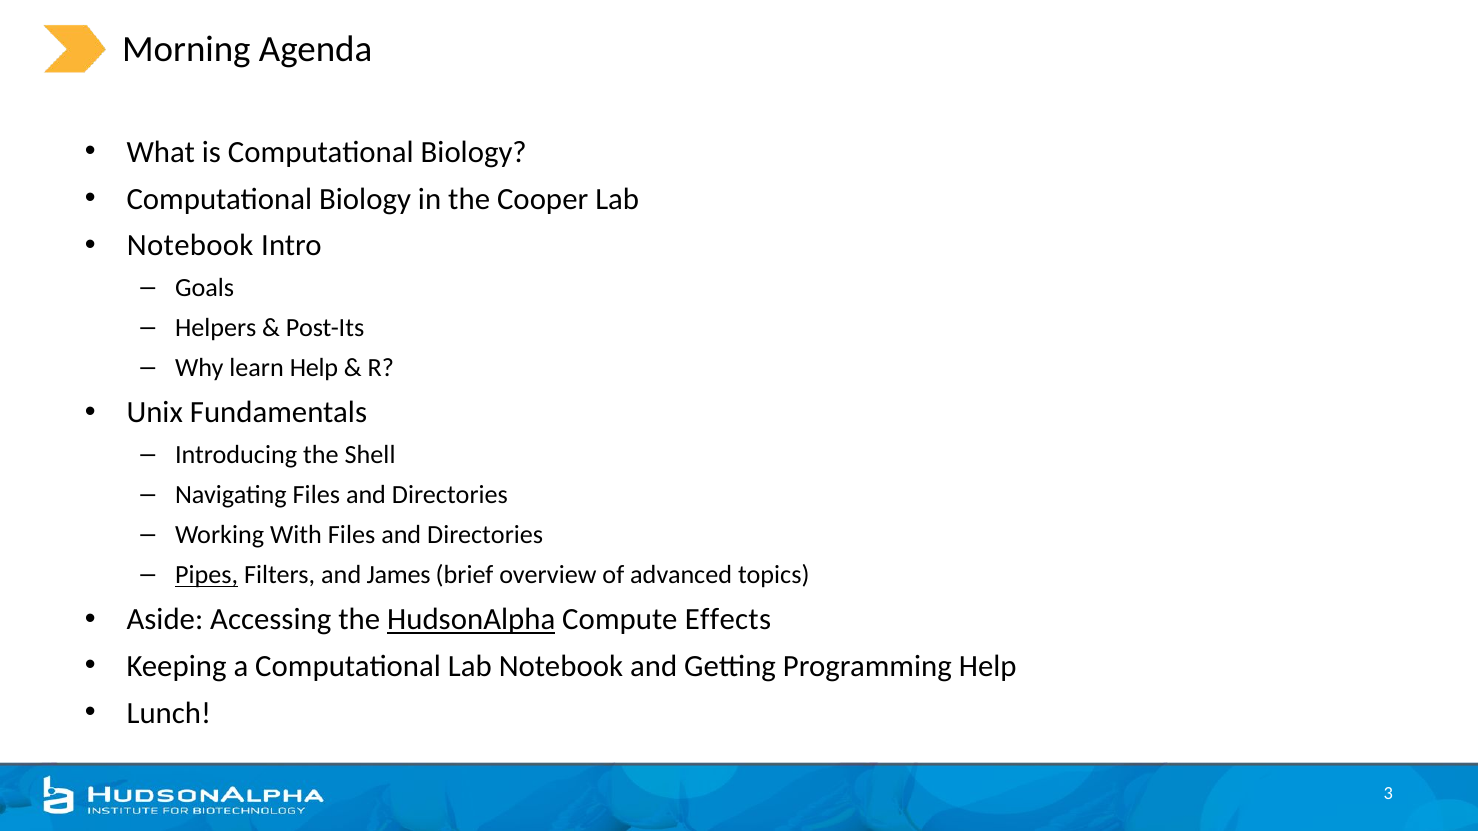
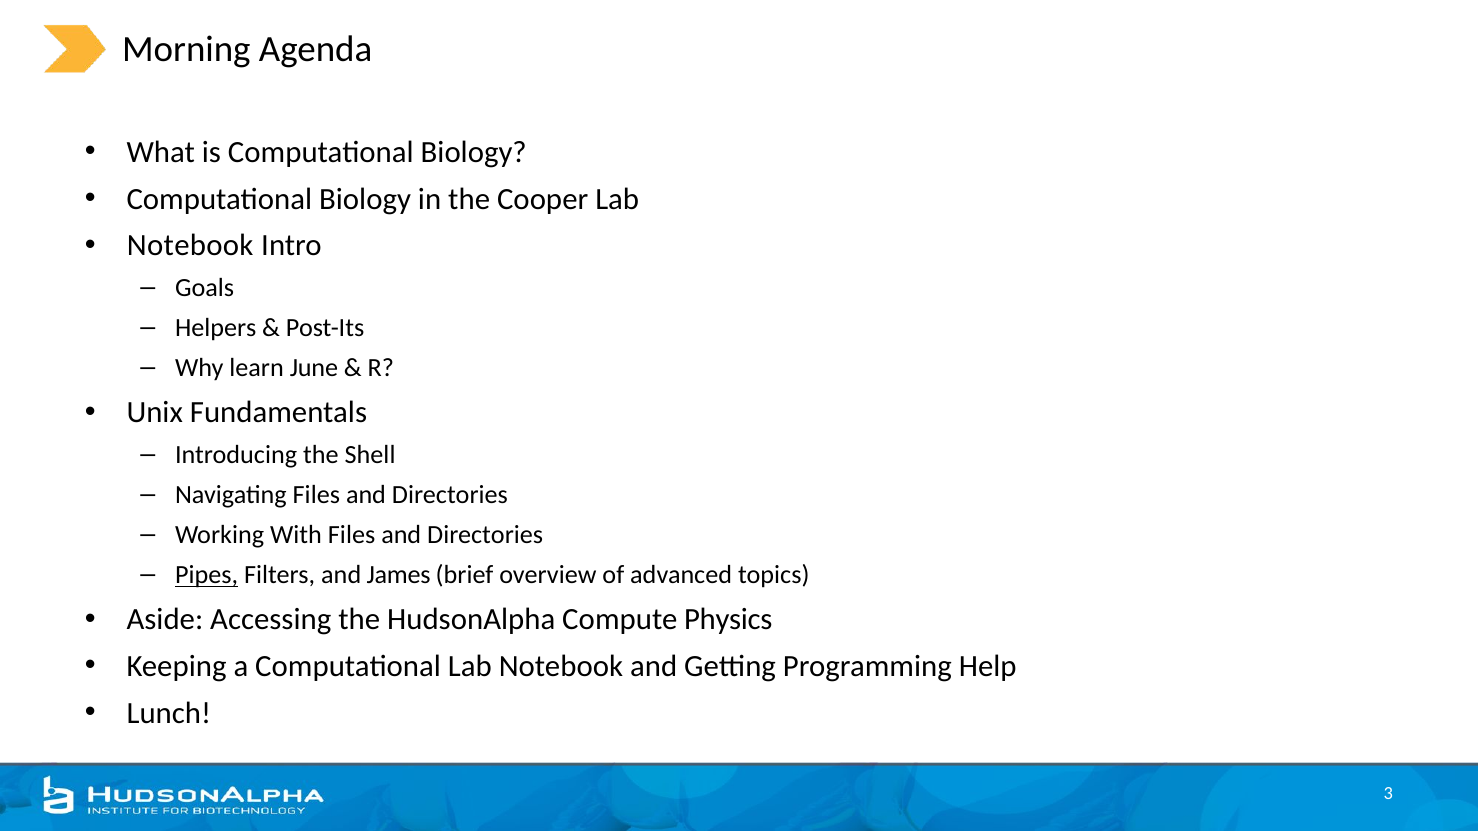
learn Help: Help -> June
HudsonAlpha underline: present -> none
Effects: Effects -> Physics
